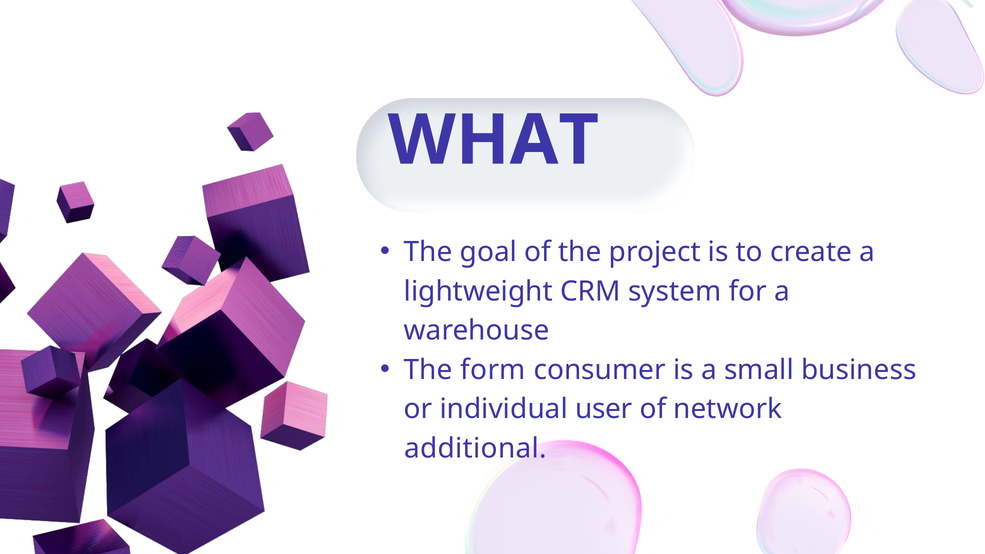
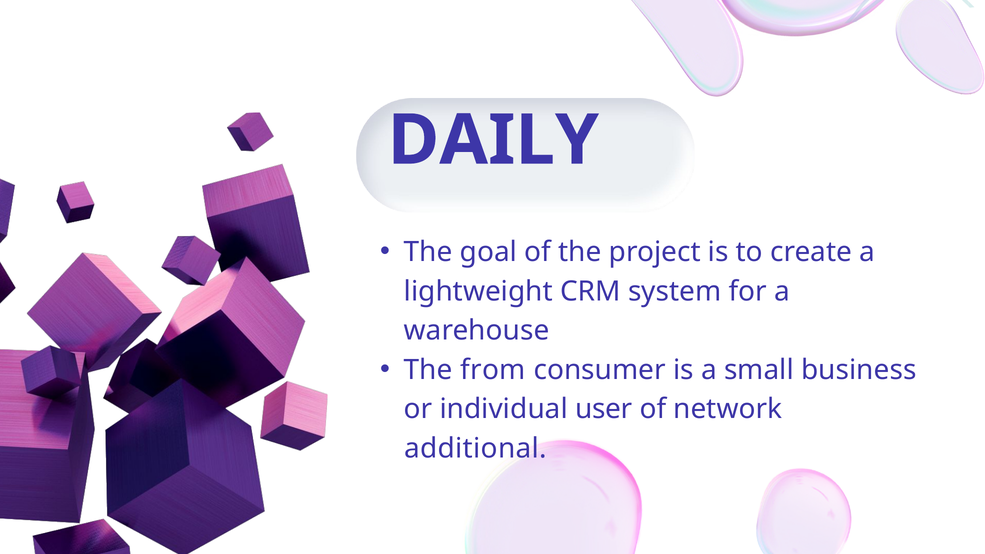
WHAT: WHAT -> DAILY
form: form -> from
